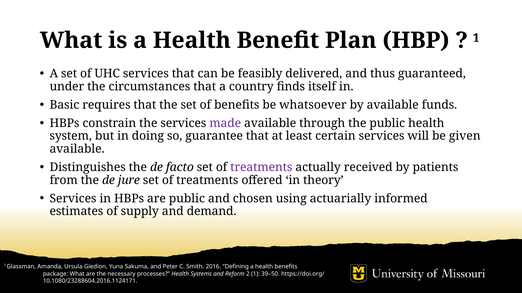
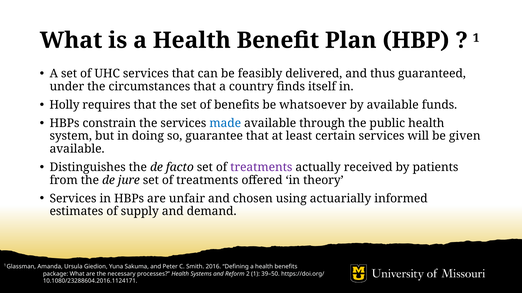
Basic: Basic -> Holly
made colour: purple -> blue
are public: public -> unfair
